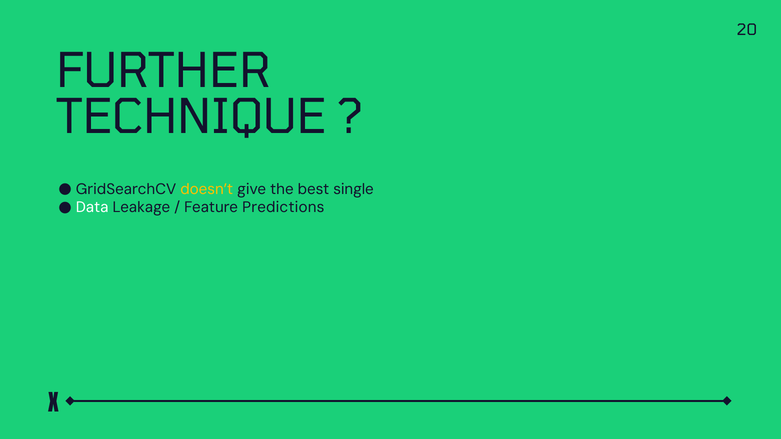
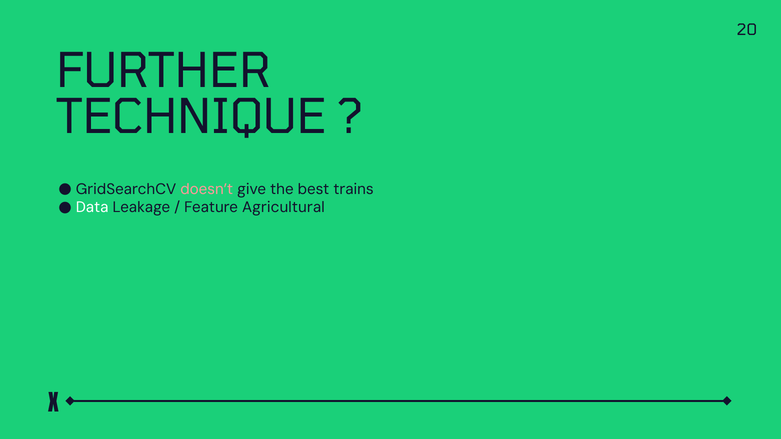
doesn’t colour: yellow -> pink
single: single -> trains
Predictions: Predictions -> Agricultural
